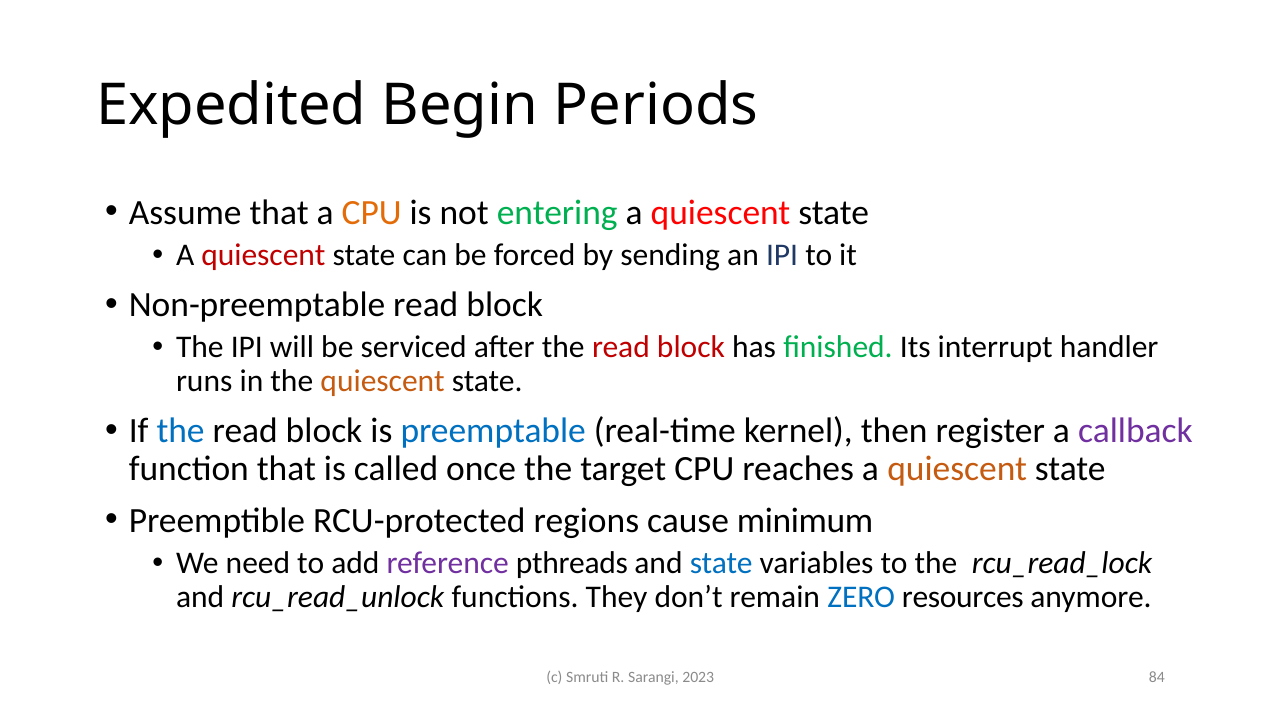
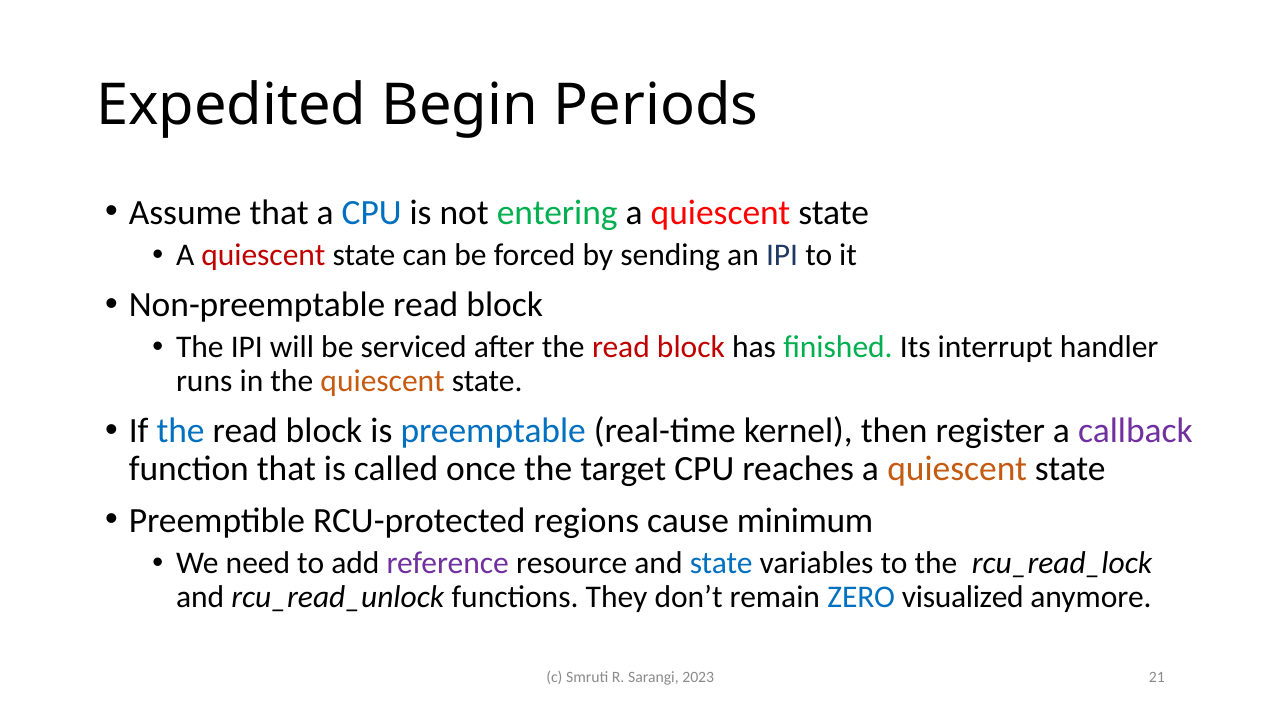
CPU at (372, 213) colour: orange -> blue
pthreads: pthreads -> resource
resources: resources -> visualized
84: 84 -> 21
